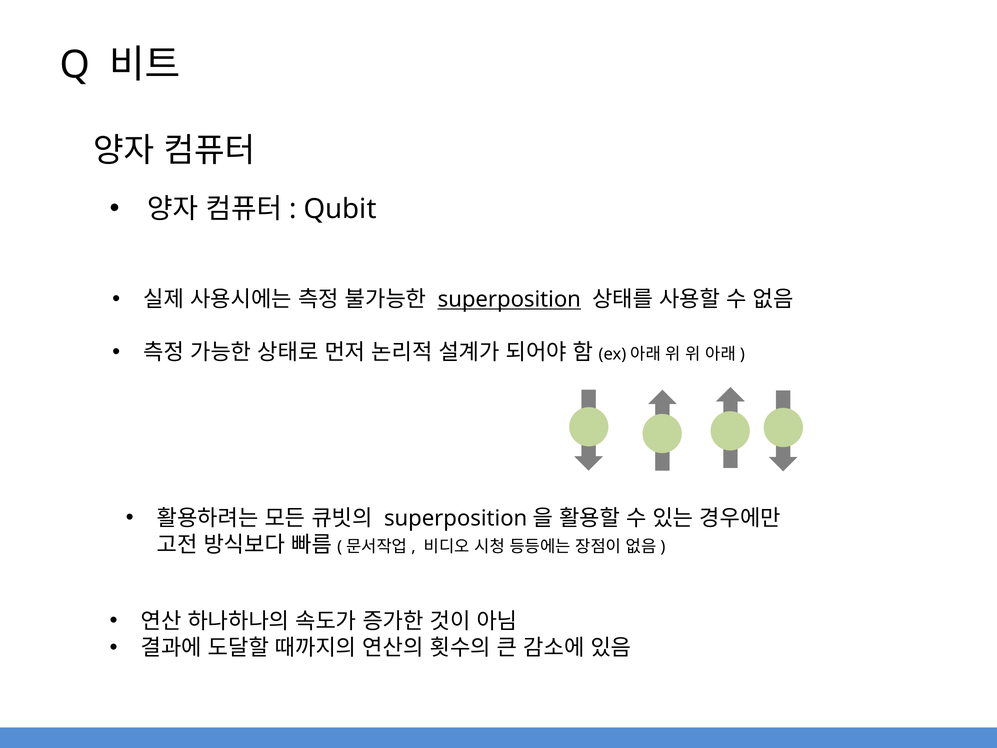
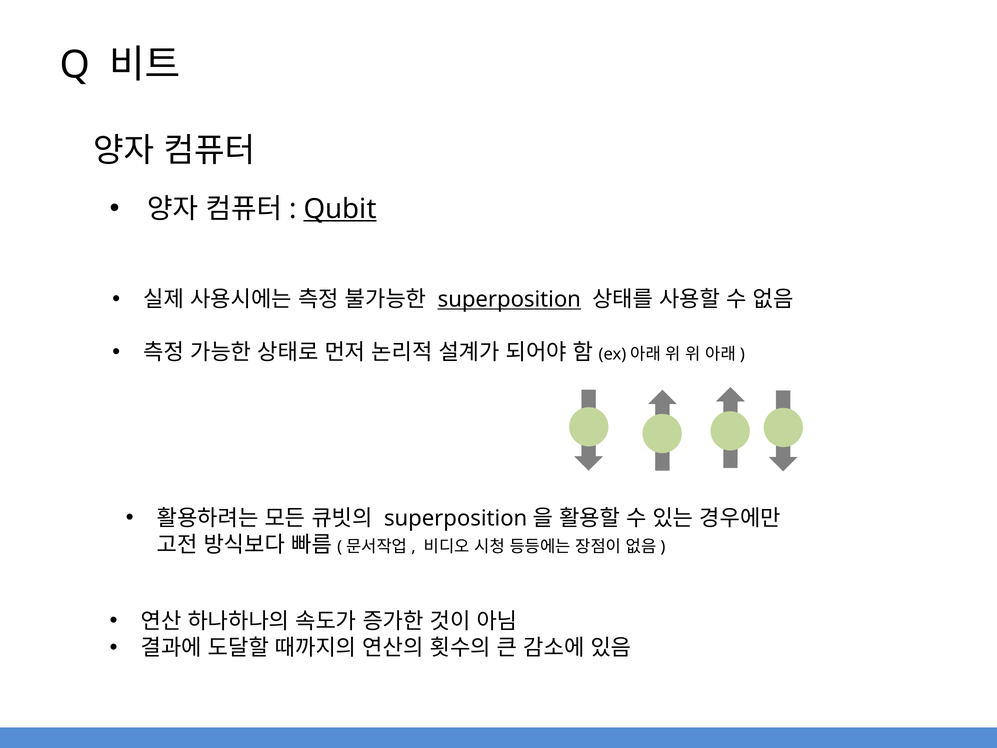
Qubit underline: none -> present
